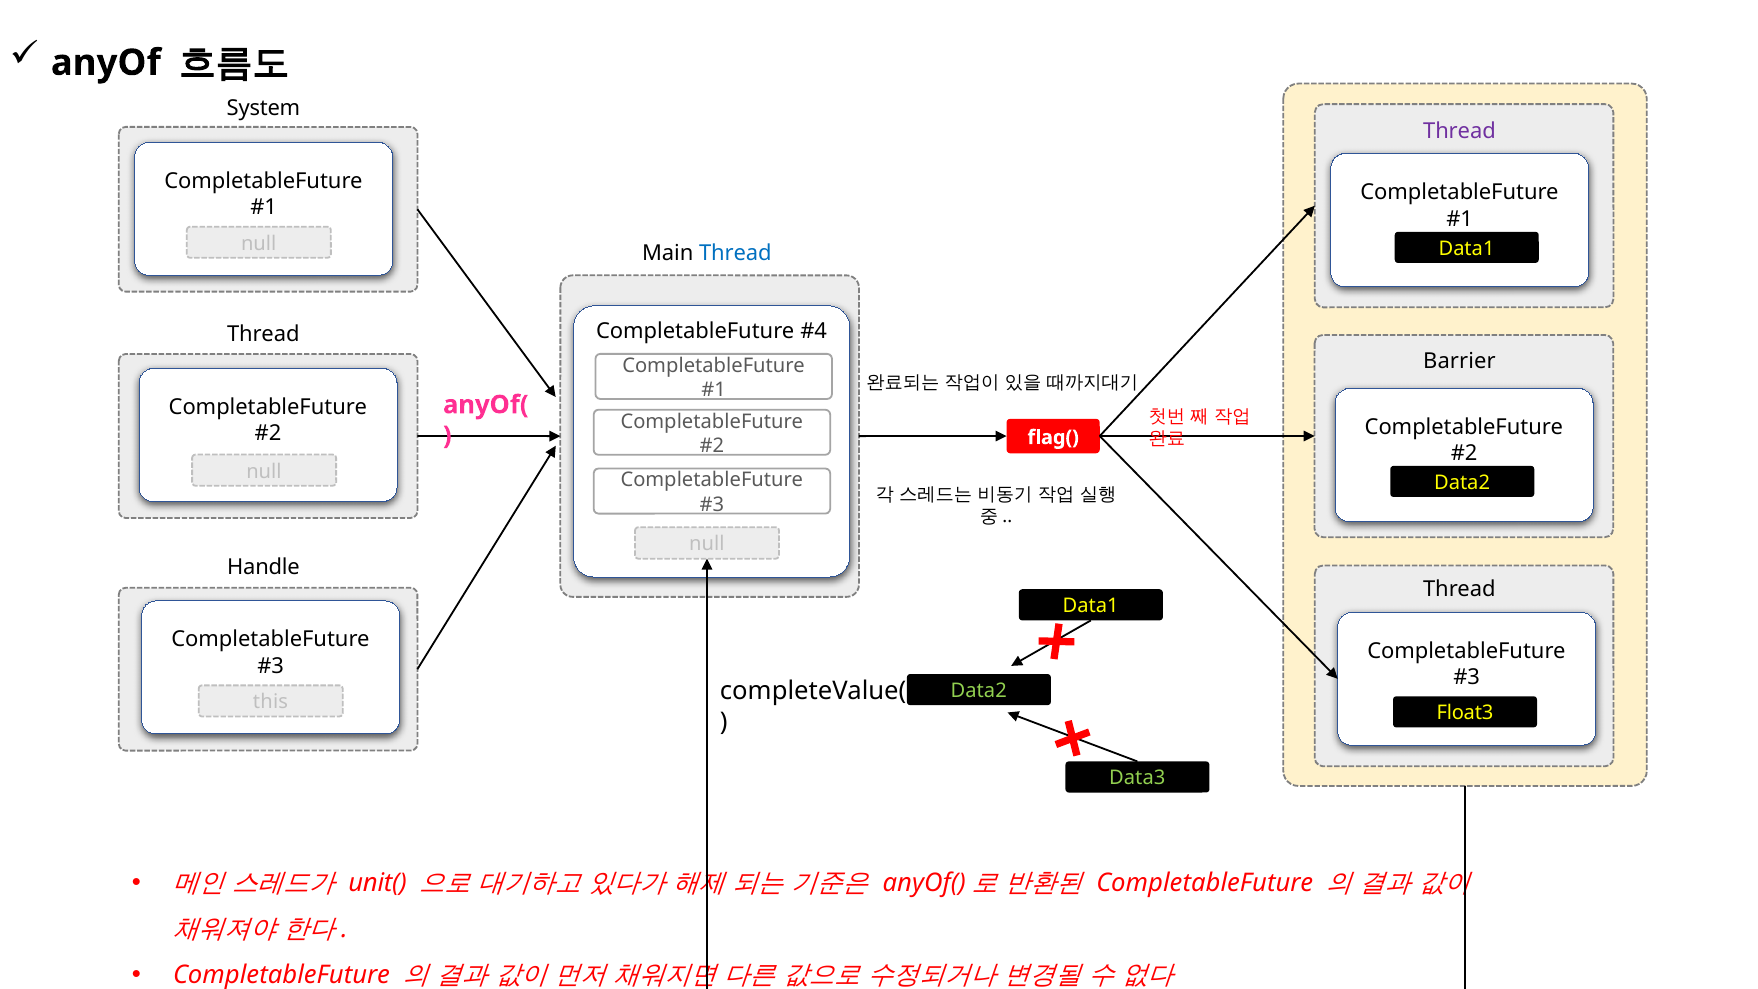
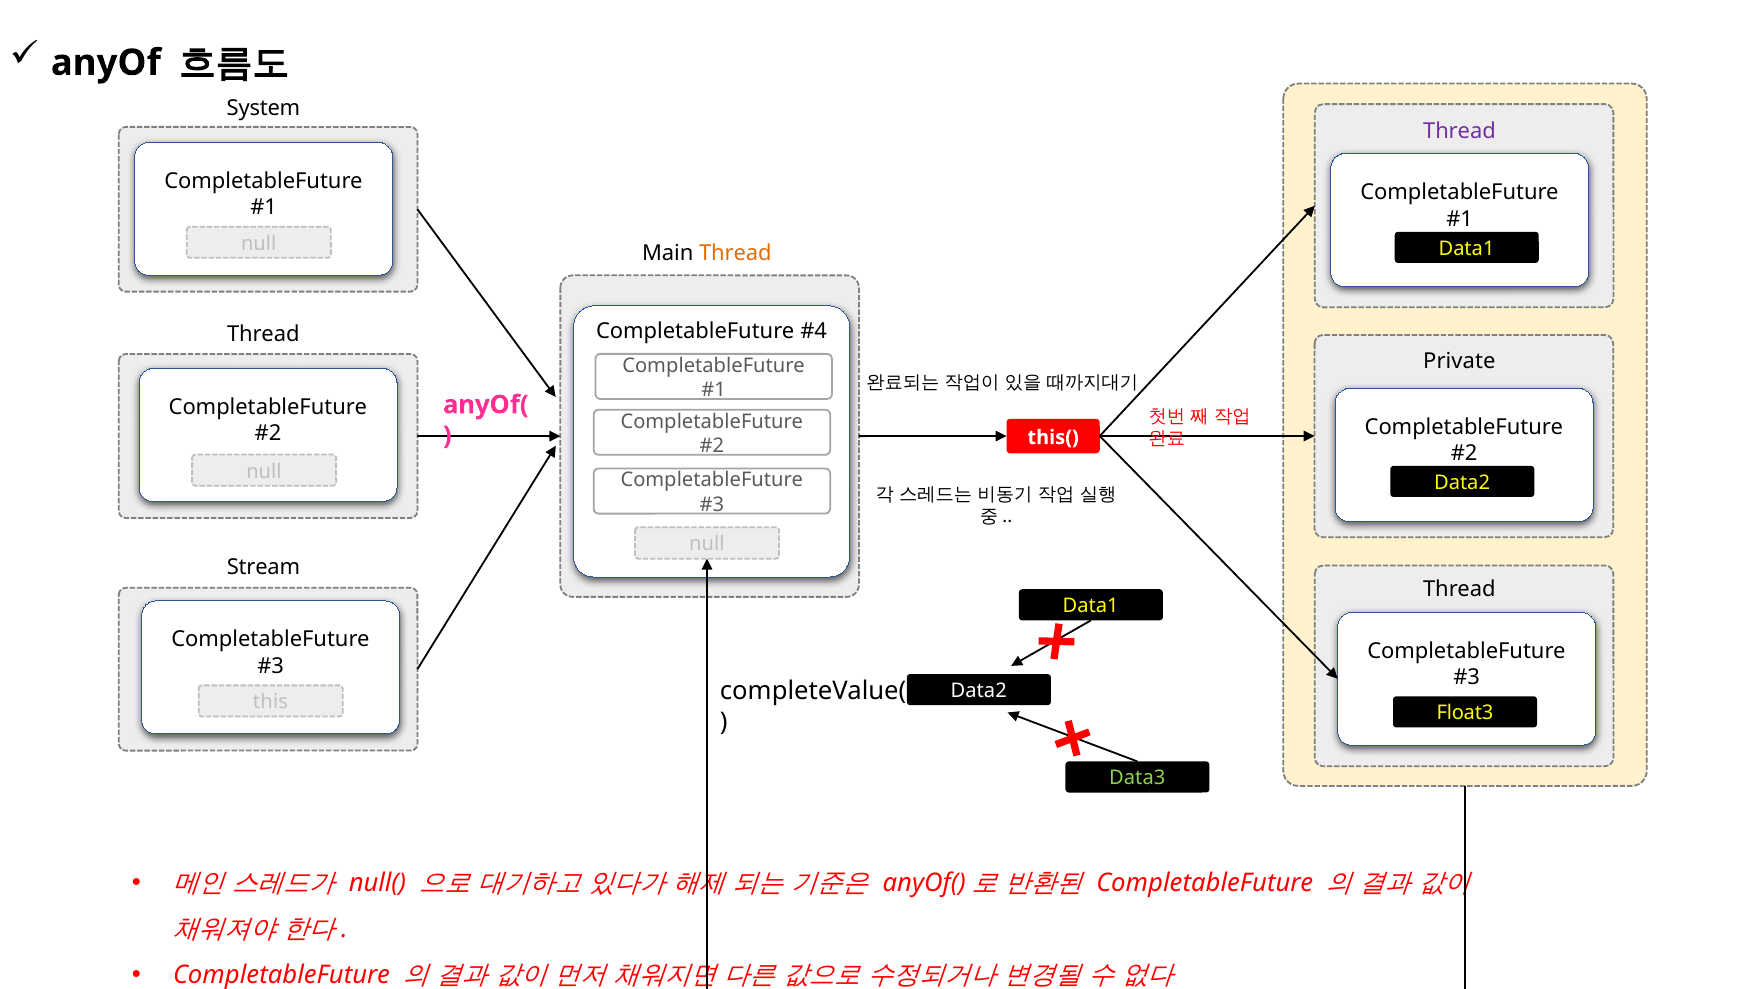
Thread at (735, 253) colour: blue -> orange
Barrier: Barrier -> Private
flag(: flag( -> this(
Handle: Handle -> Stream
Data2 at (979, 691) colour: light green -> white
unit(: unit( -> null(
